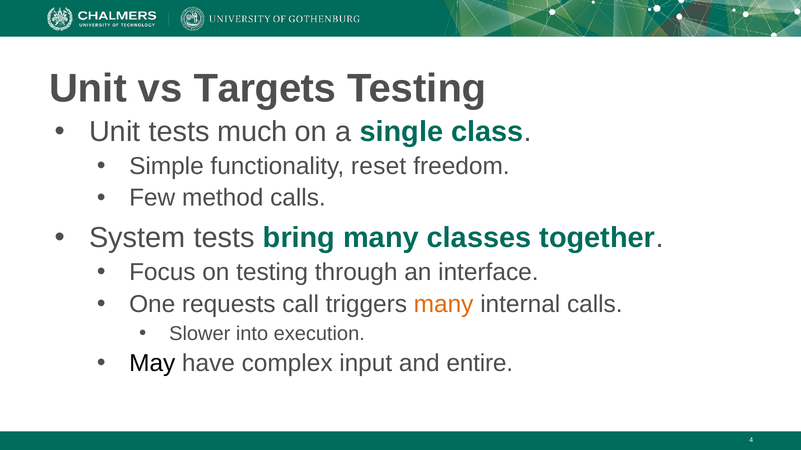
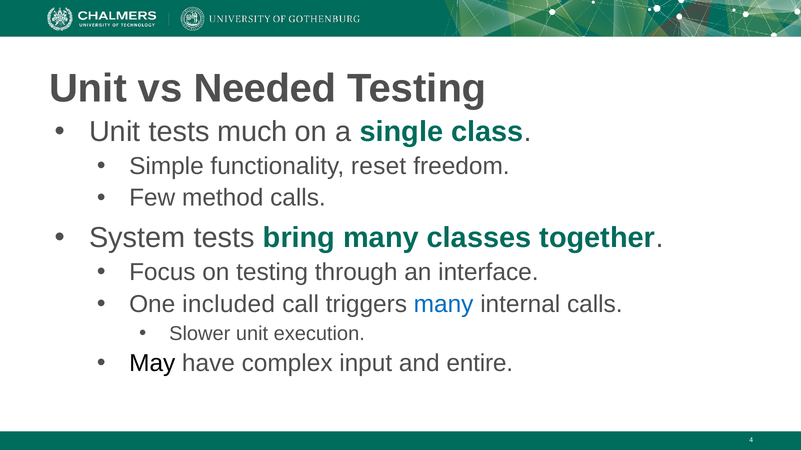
Targets: Targets -> Needed
requests: requests -> included
many at (444, 304) colour: orange -> blue
Slower into: into -> unit
